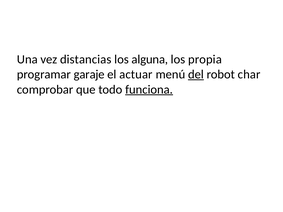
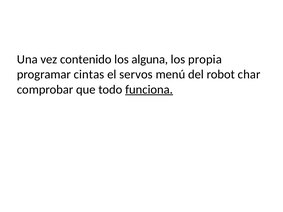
distancias: distancias -> contenido
garaje: garaje -> cintas
actuar: actuar -> servos
del underline: present -> none
